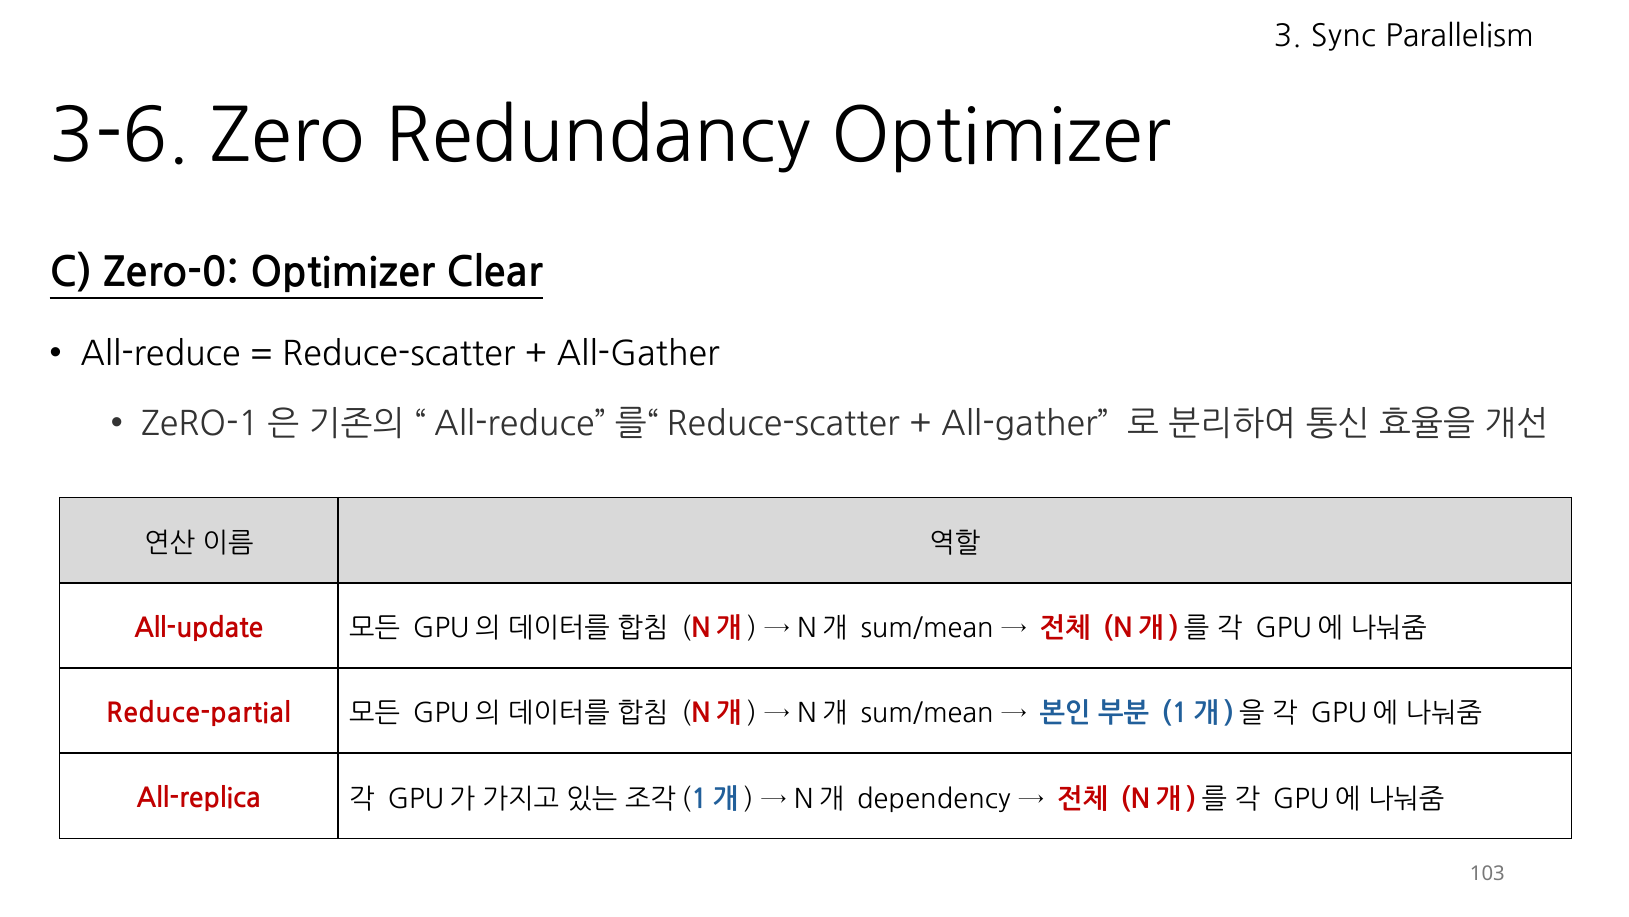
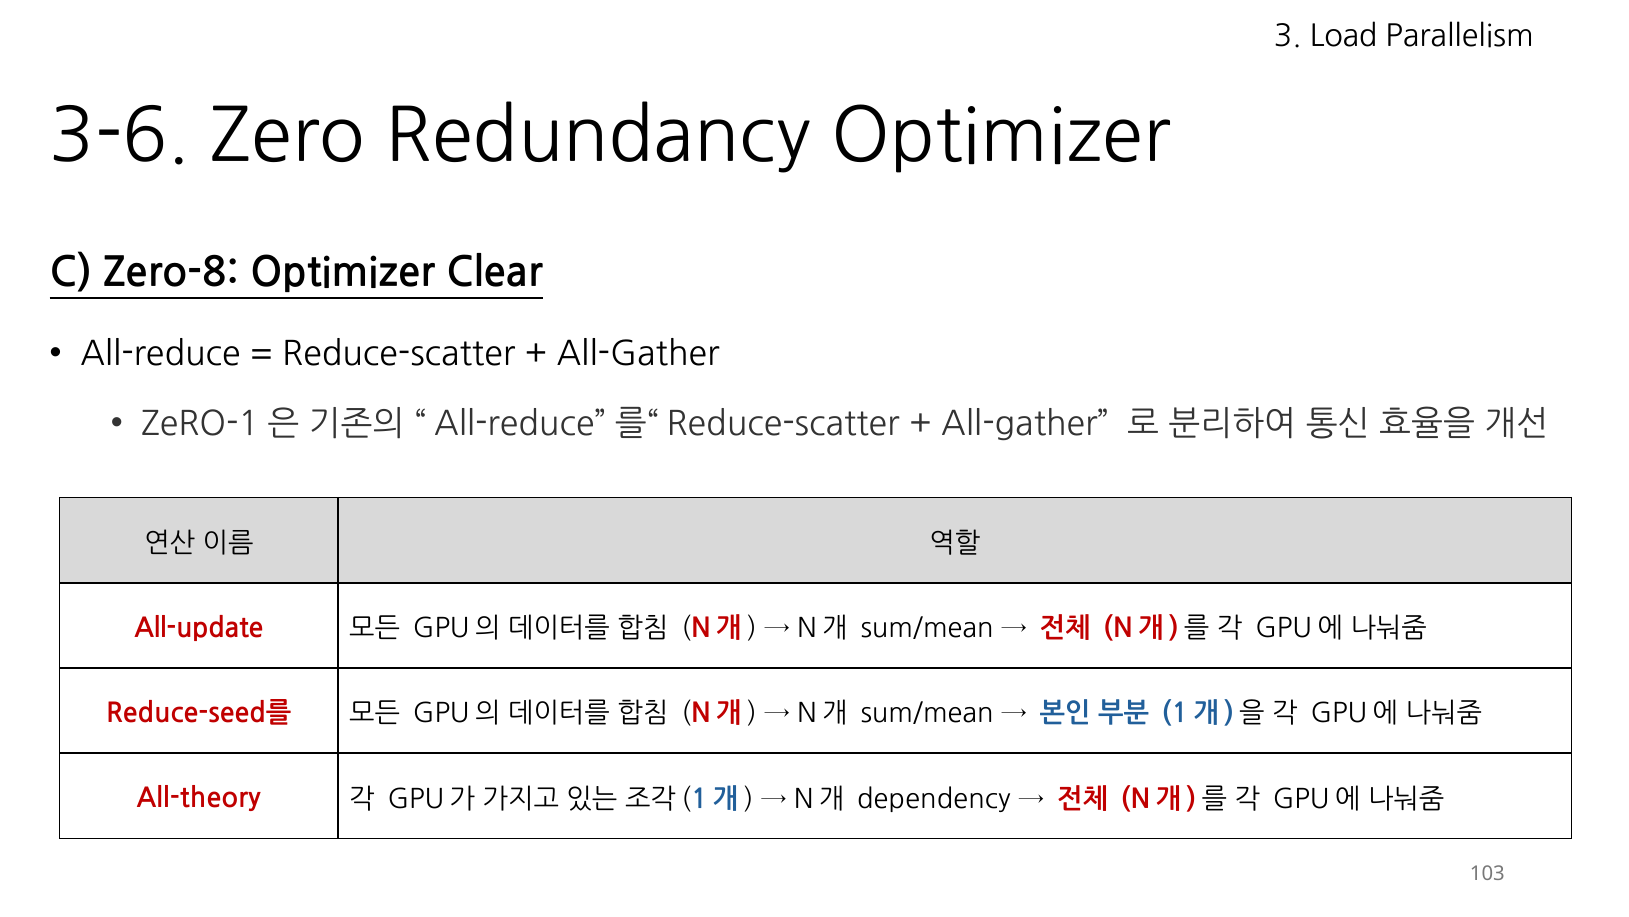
Sync: Sync -> Load
Zero-0: Zero-0 -> Zero-8
Reduce-partial: Reduce-partial -> Reduce-seed를
All-replica: All-replica -> All-theory
